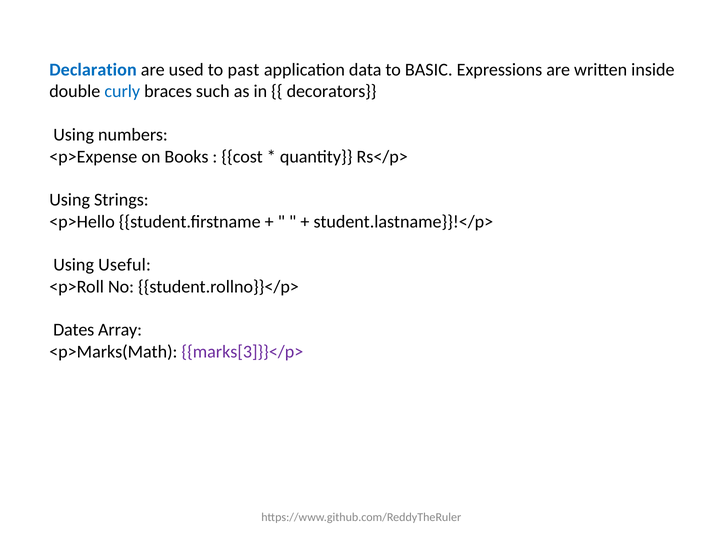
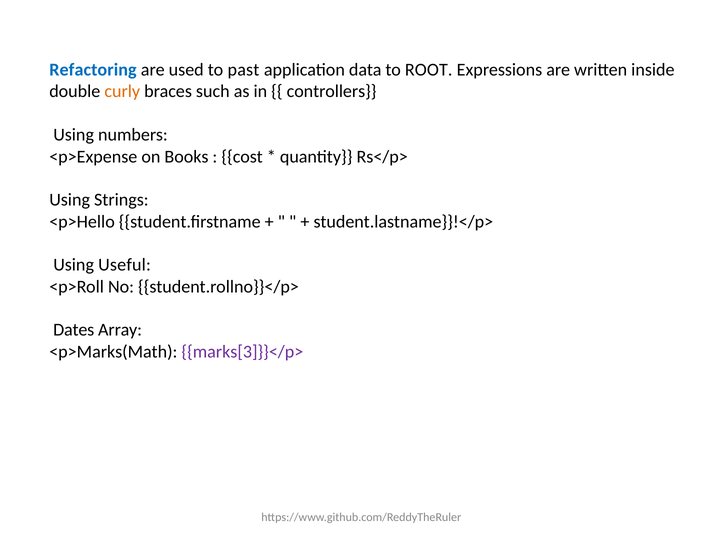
Declaration: Declaration -> Refactoring
BASIC: BASIC -> ROOT
curly colour: blue -> orange
decorators: decorators -> controllers
